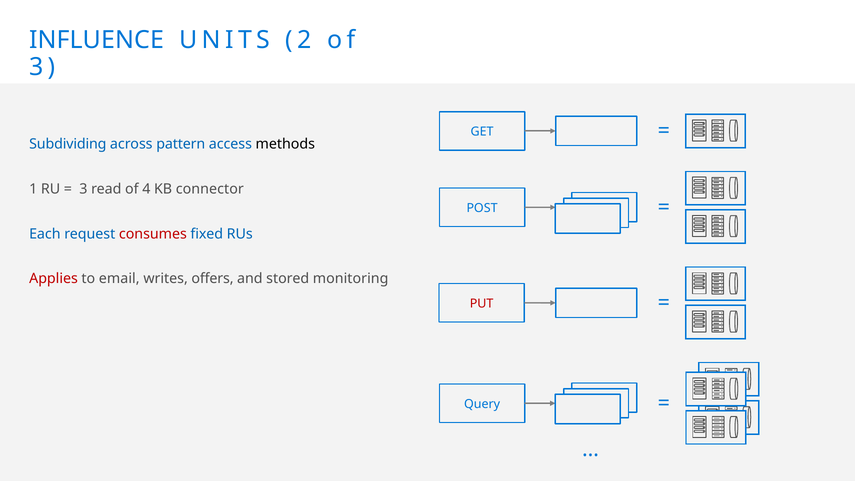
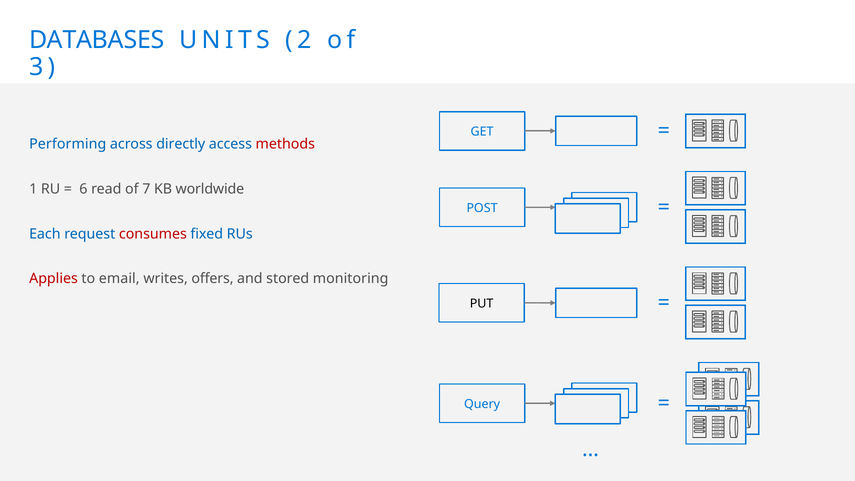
INFLUENCE: INFLUENCE -> DATABASES
Subdividing: Subdividing -> Performing
pattern: pattern -> directly
methods colour: black -> red
3 at (83, 189): 3 -> 6
4: 4 -> 7
connector: connector -> worldwide
PUT colour: red -> black
